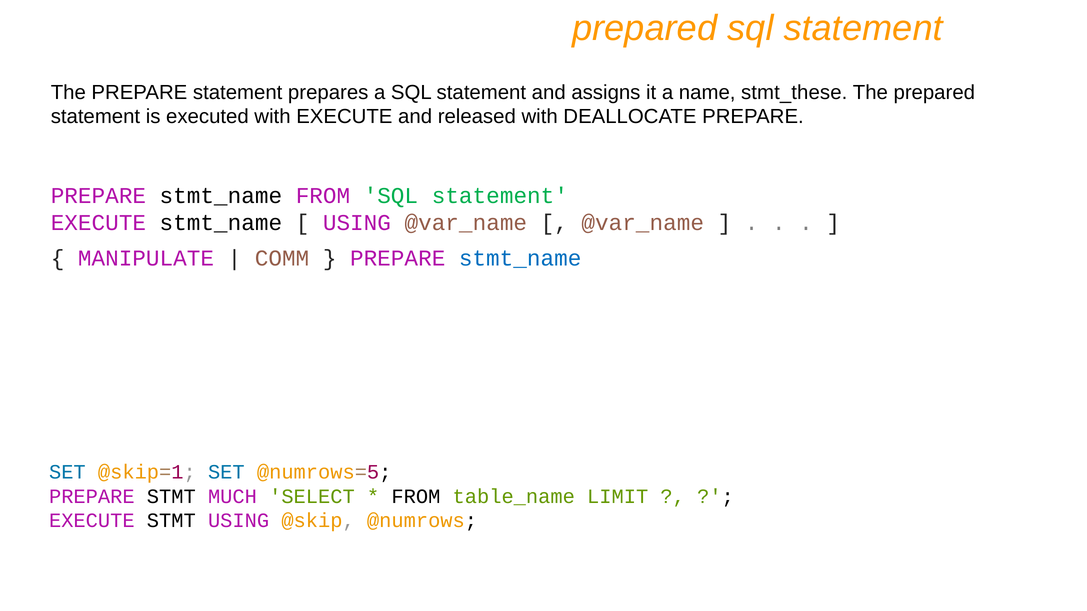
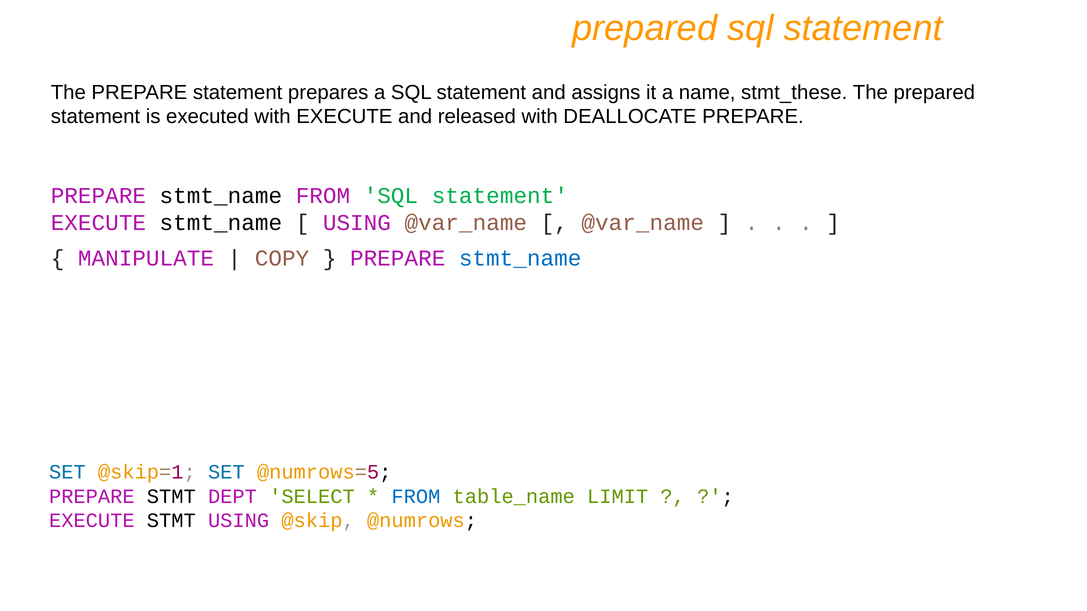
COMM: COMM -> COPY
MUCH: MUCH -> DEPT
FROM at (416, 497) colour: black -> blue
